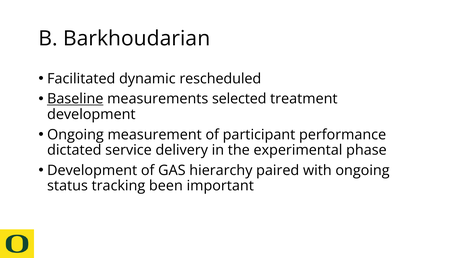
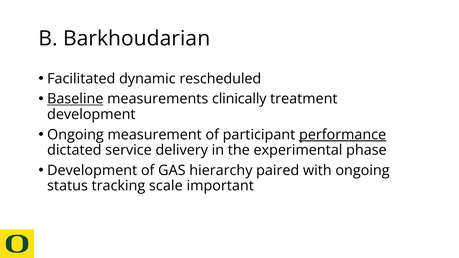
selected: selected -> clinically
performance underline: none -> present
been: been -> scale
